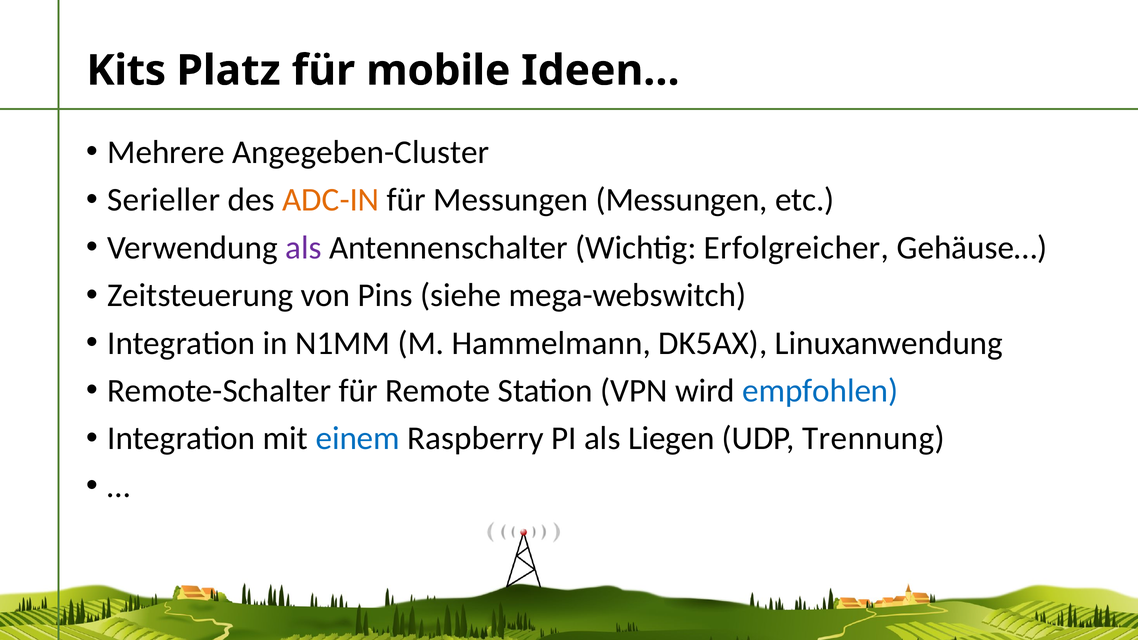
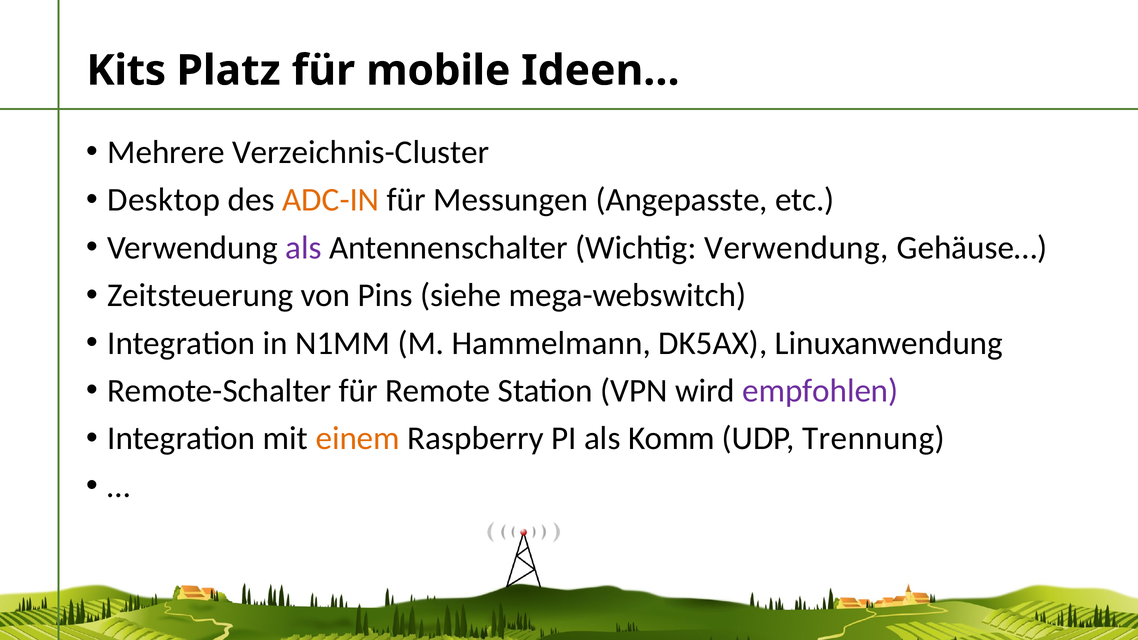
Angegeben-Cluster: Angegeben-Cluster -> Verzeichnis-Cluster
Serieller: Serieller -> Desktop
Messungen Messungen: Messungen -> Angepasste
Wichtig Erfolgreicher: Erfolgreicher -> Verwendung
empfohlen colour: blue -> purple
einem colour: blue -> orange
Liegen: Liegen -> Komm
